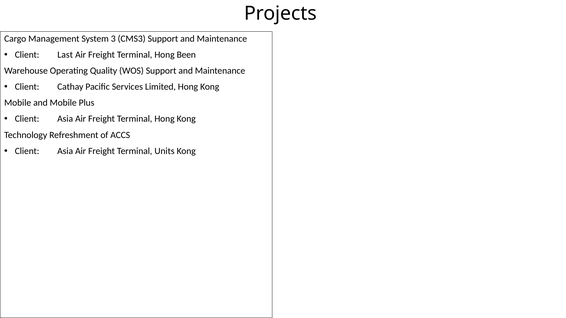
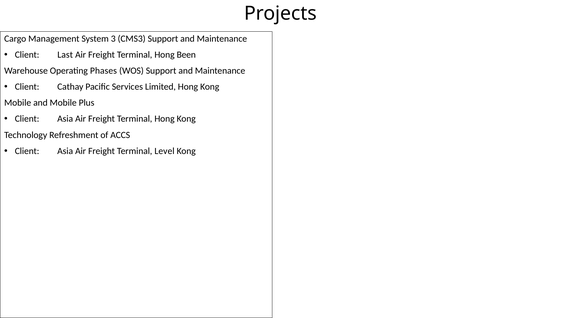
Quality: Quality -> Phases
Units: Units -> Level
